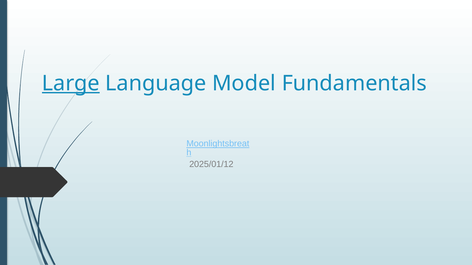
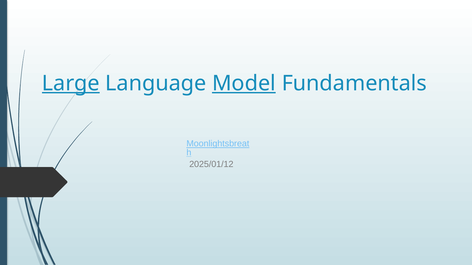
Model underline: none -> present
